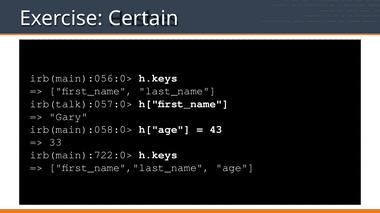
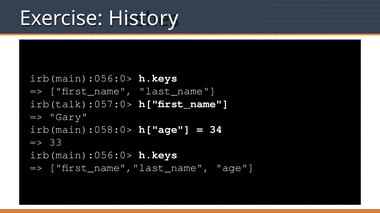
Certain: Certain -> History
43: 43 -> 34
irb(main):722:0> at (81, 155): irb(main):722:0> -> irb(main):056:0>
